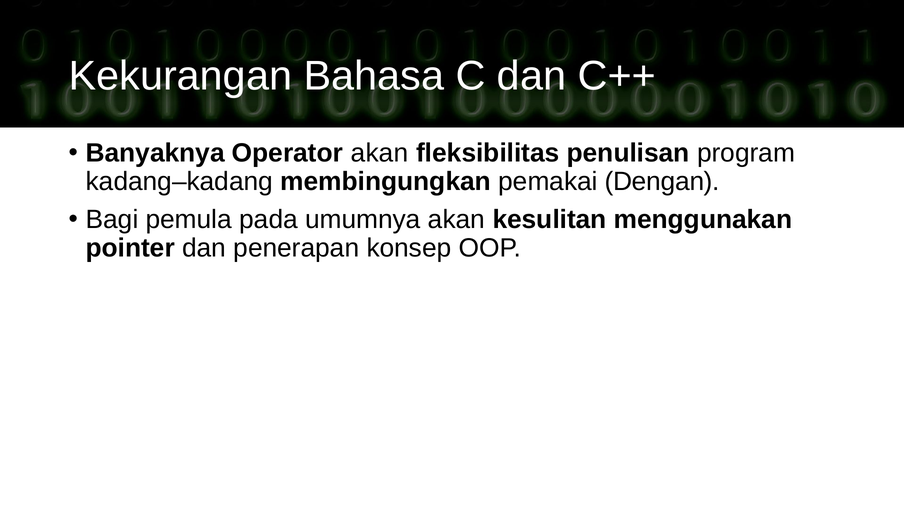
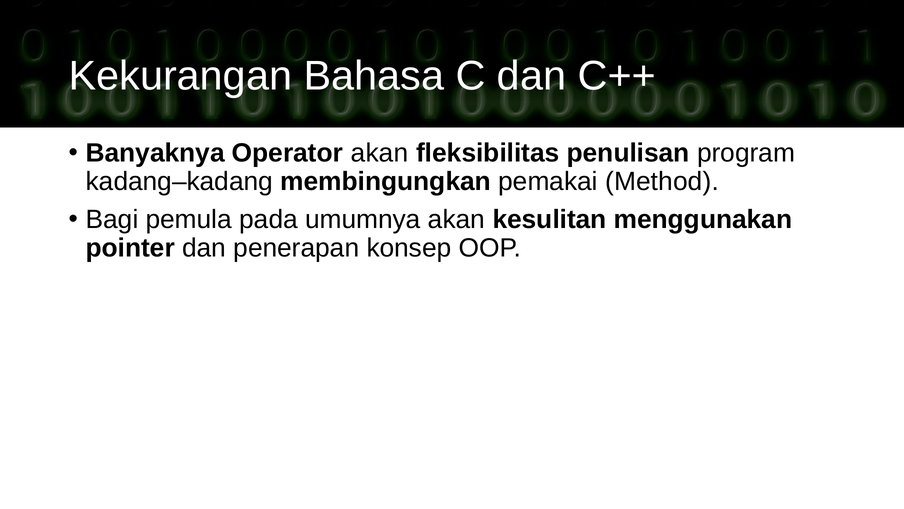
Dengan: Dengan -> Method
